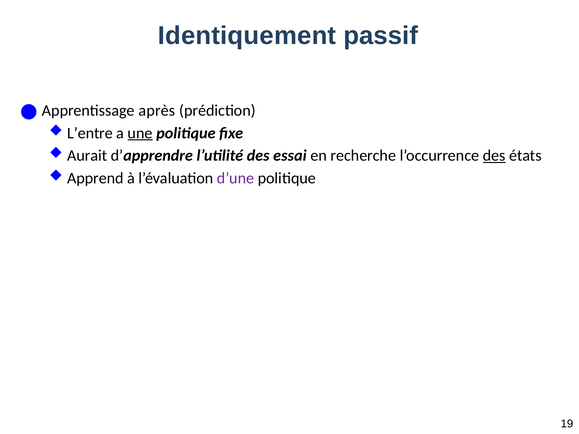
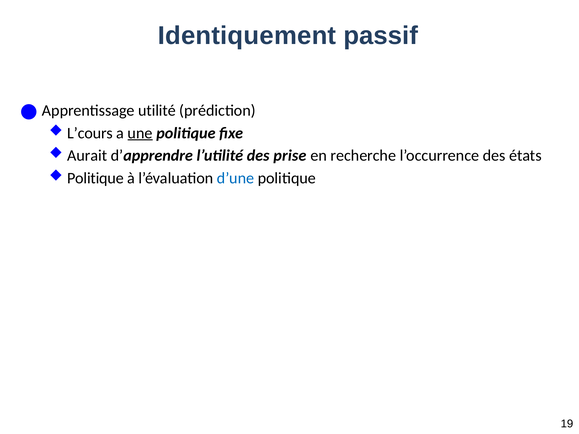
après: après -> utilité
L’entre: L’entre -> L’cours
essai: essai -> prise
des at (494, 156) underline: present -> none
Apprend at (95, 178): Apprend -> Politique
d’une colour: purple -> blue
